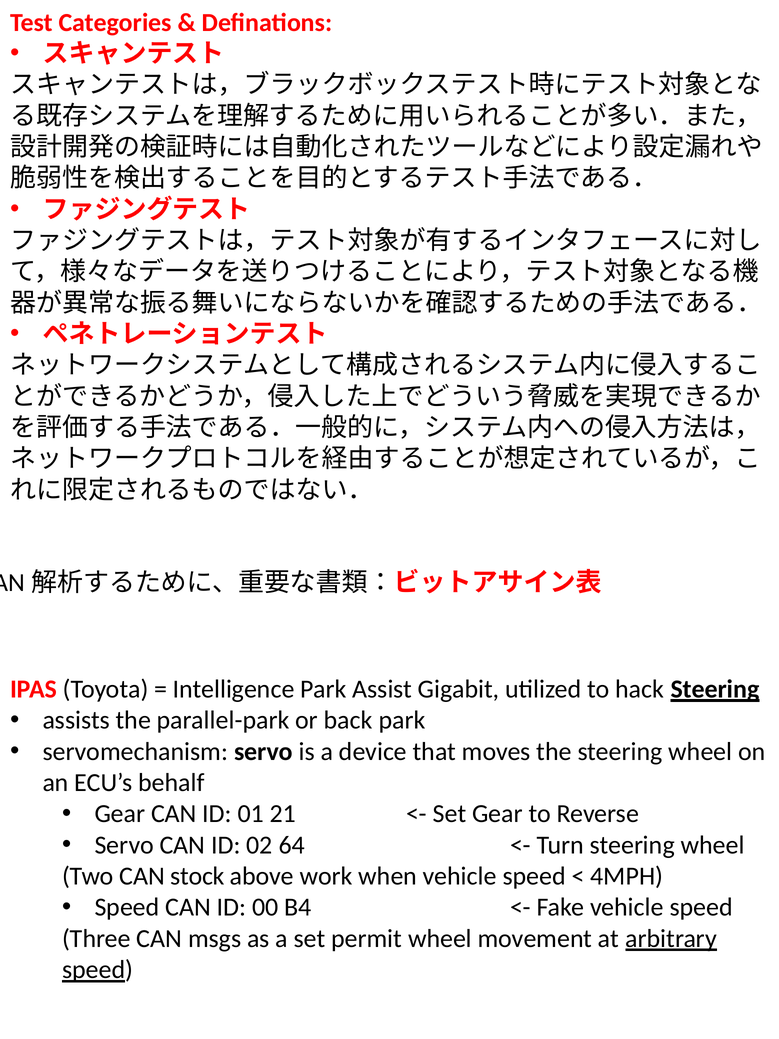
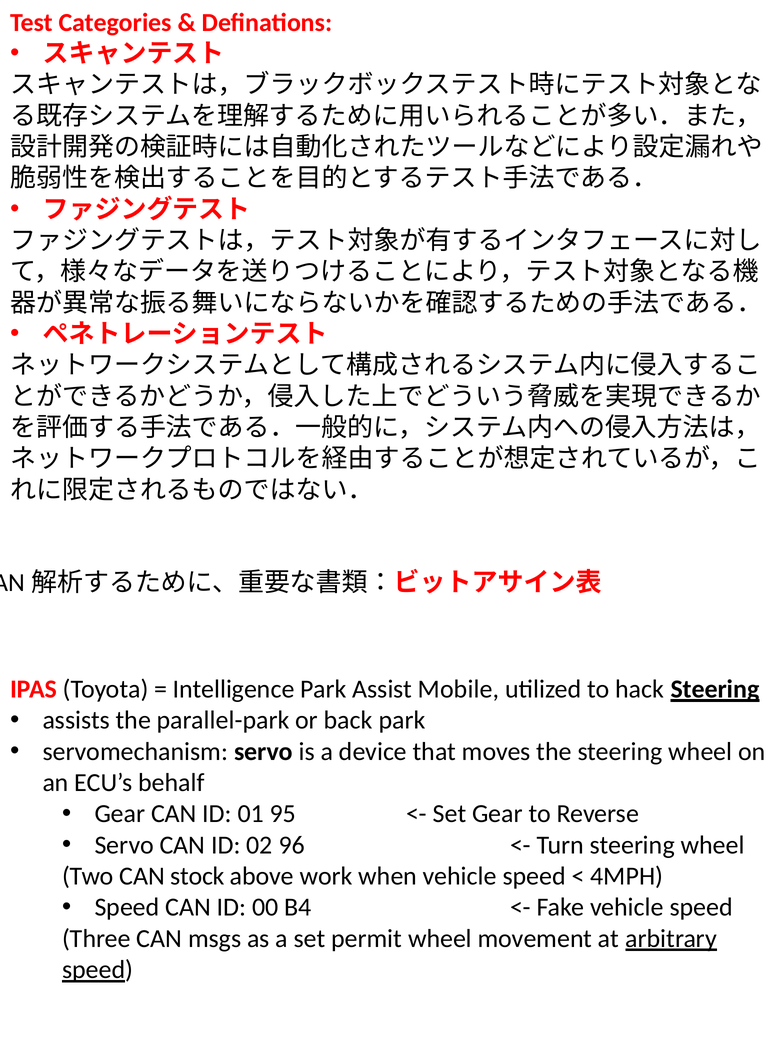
Gigabit: Gigabit -> Mobile
21: 21 -> 95
64: 64 -> 96
